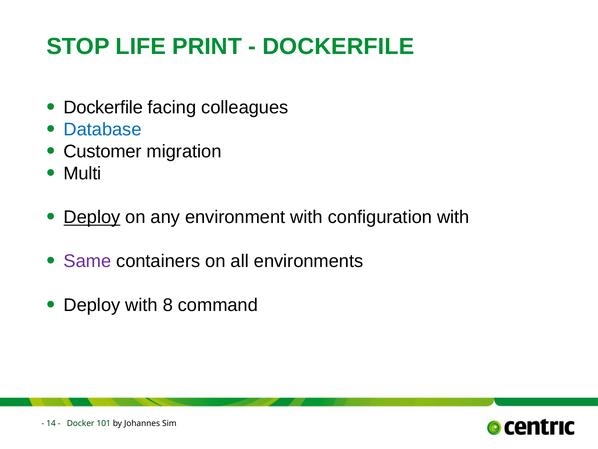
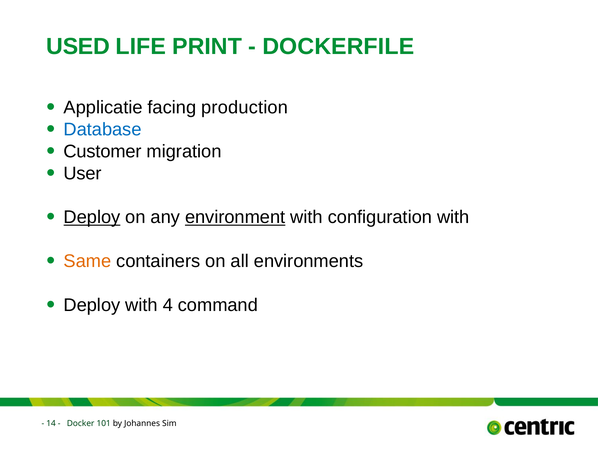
STOP: STOP -> USED
Dockerfile at (103, 107): Dockerfile -> Applicatie
colleagues: colleagues -> production
Multi: Multi -> User
environment underline: none -> present
Same colour: purple -> orange
8: 8 -> 4
